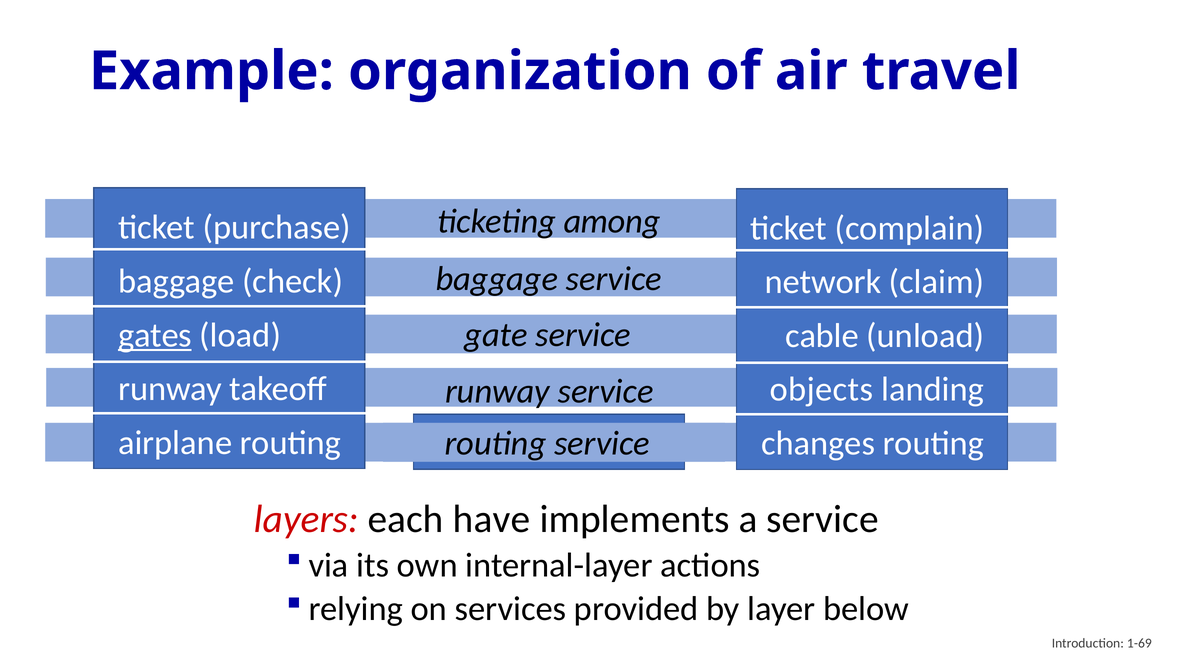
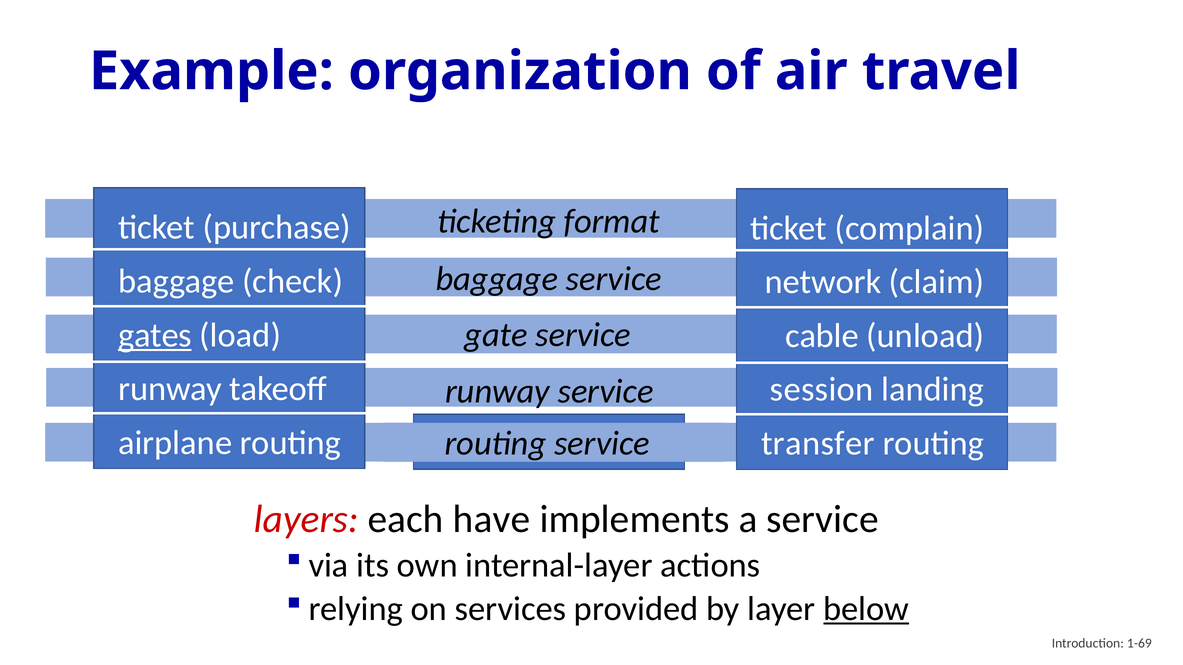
among: among -> format
objects: objects -> session
changes: changes -> transfer
below underline: none -> present
